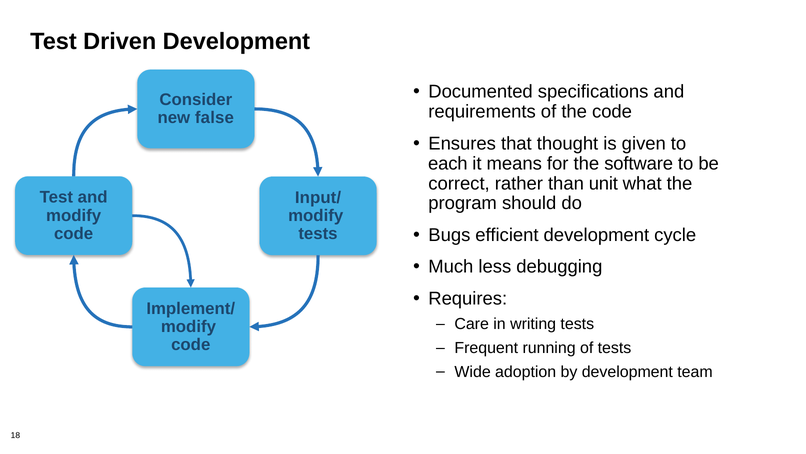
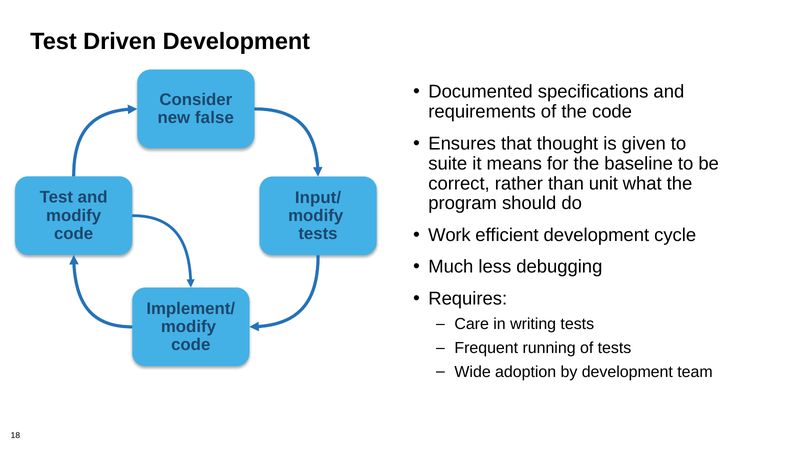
each: each -> suite
software: software -> baseline
Bugs: Bugs -> Work
